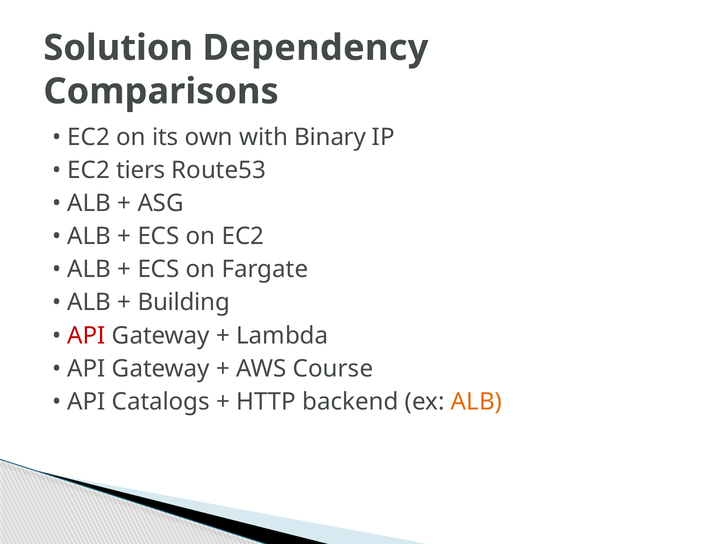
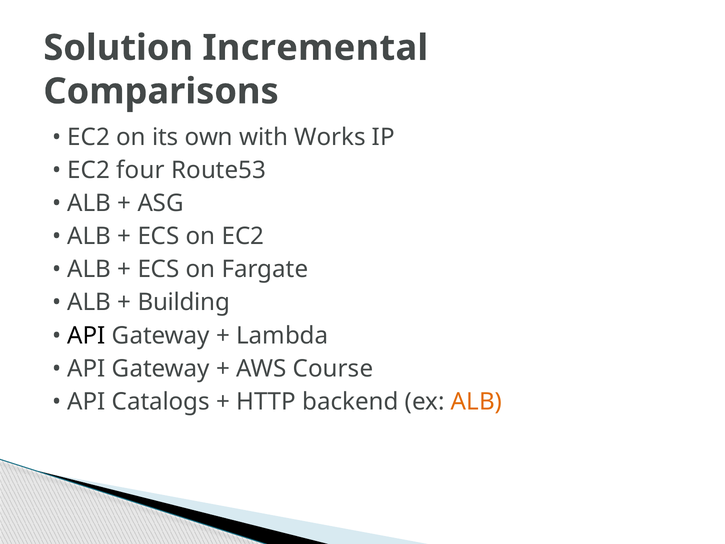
Dependency: Dependency -> Incremental
Binary: Binary -> Works
tiers: tiers -> four
API at (87, 335) colour: red -> black
